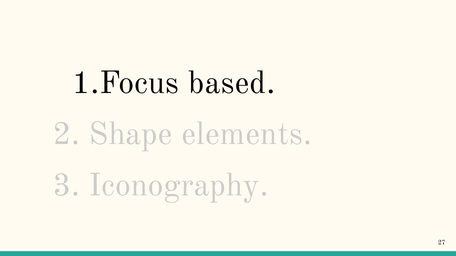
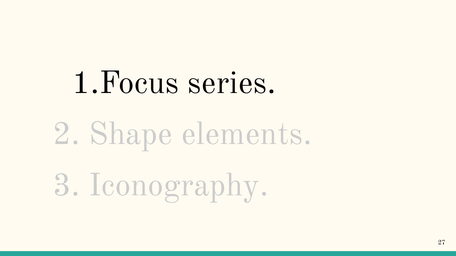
based: based -> series
